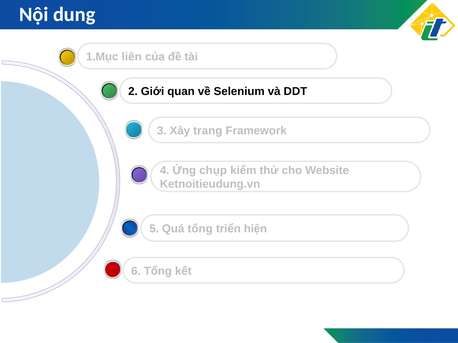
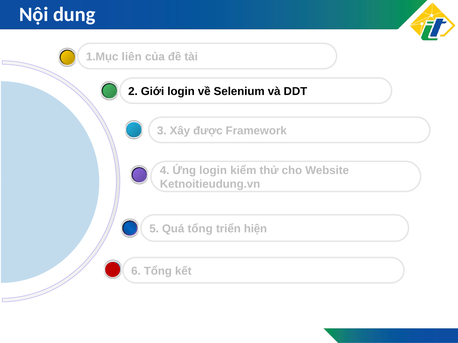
Giới quan: quan -> login
trang: trang -> được
Ứng chụp: chụp -> login
